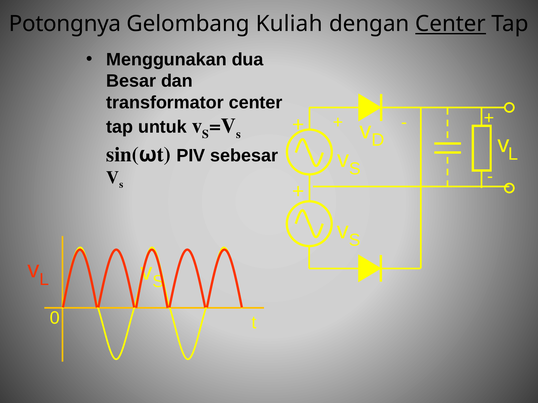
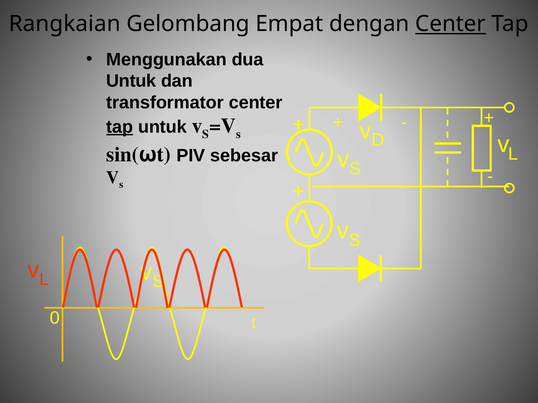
Potongnya: Potongnya -> Rangkaian
Kuliah: Kuliah -> Empat
Besar at (131, 81): Besar -> Untuk
tap at (120, 127) underline: none -> present
